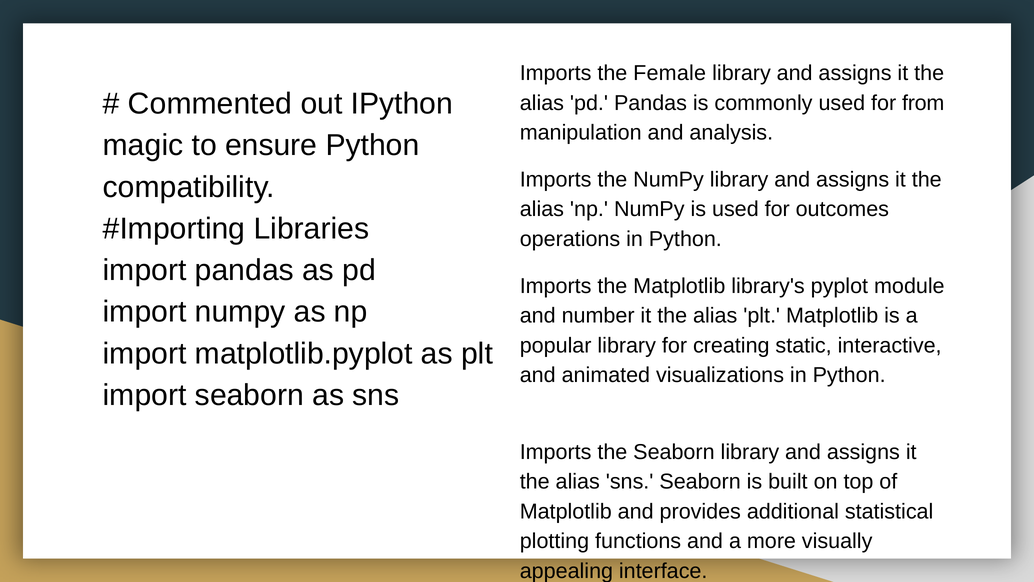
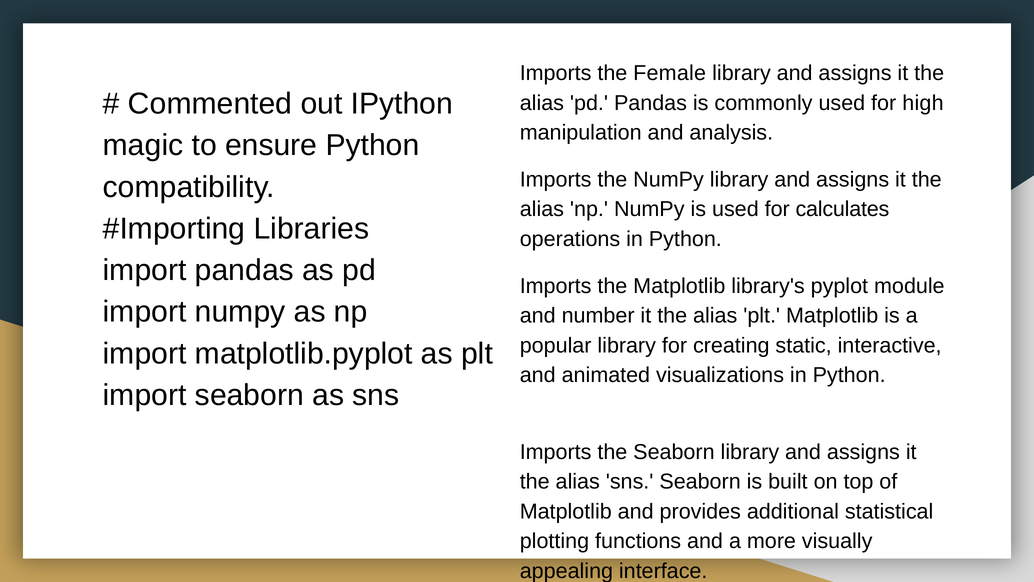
from: from -> high
outcomes: outcomes -> calculates
